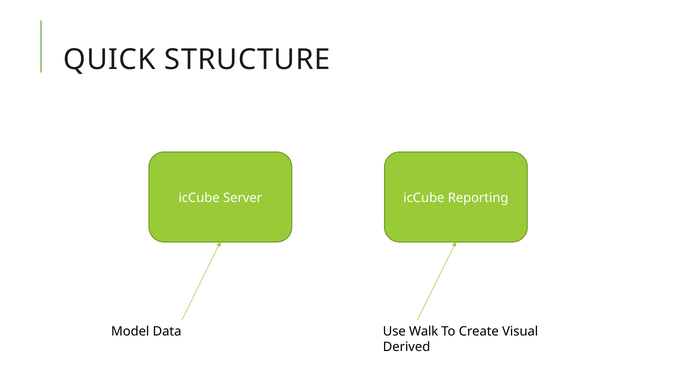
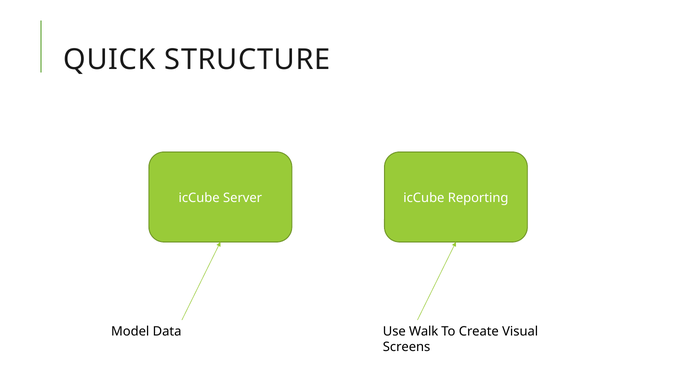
Derived: Derived -> Screens
